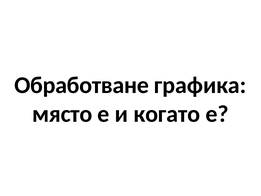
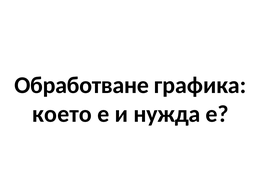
място: място -> което
когато: когато -> нужда
